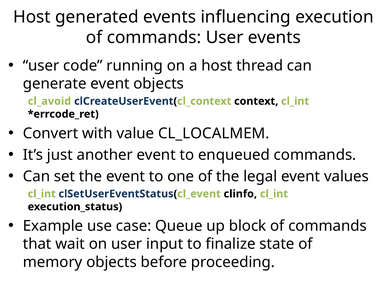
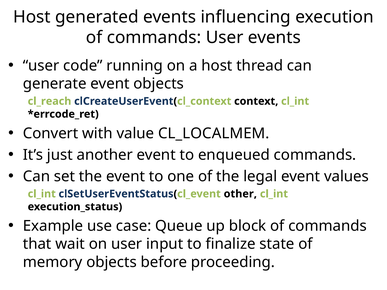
cl_avoid: cl_avoid -> cl_reach
clinfo: clinfo -> other
